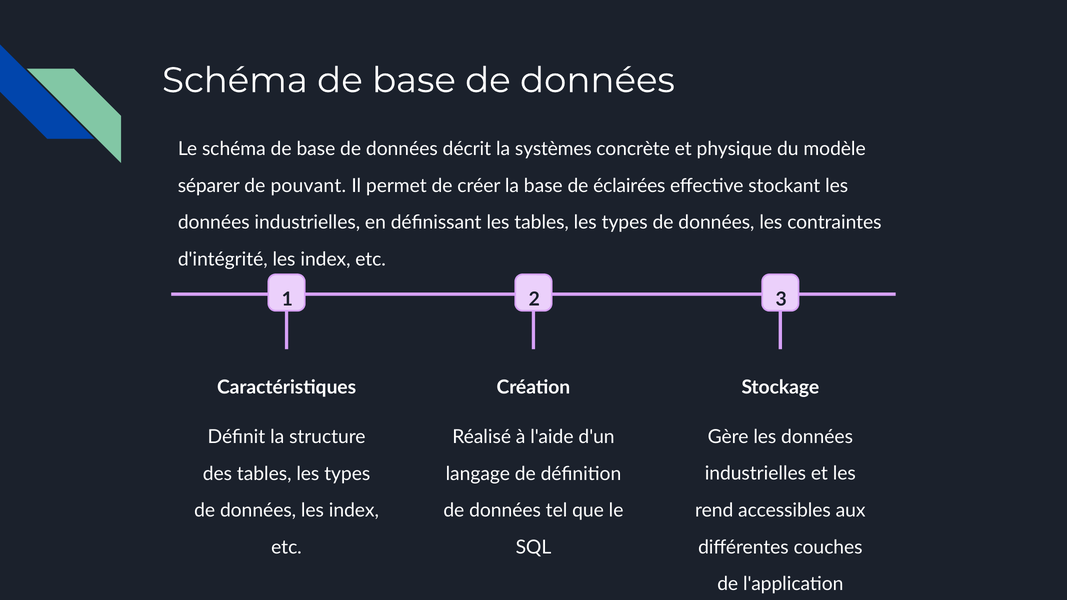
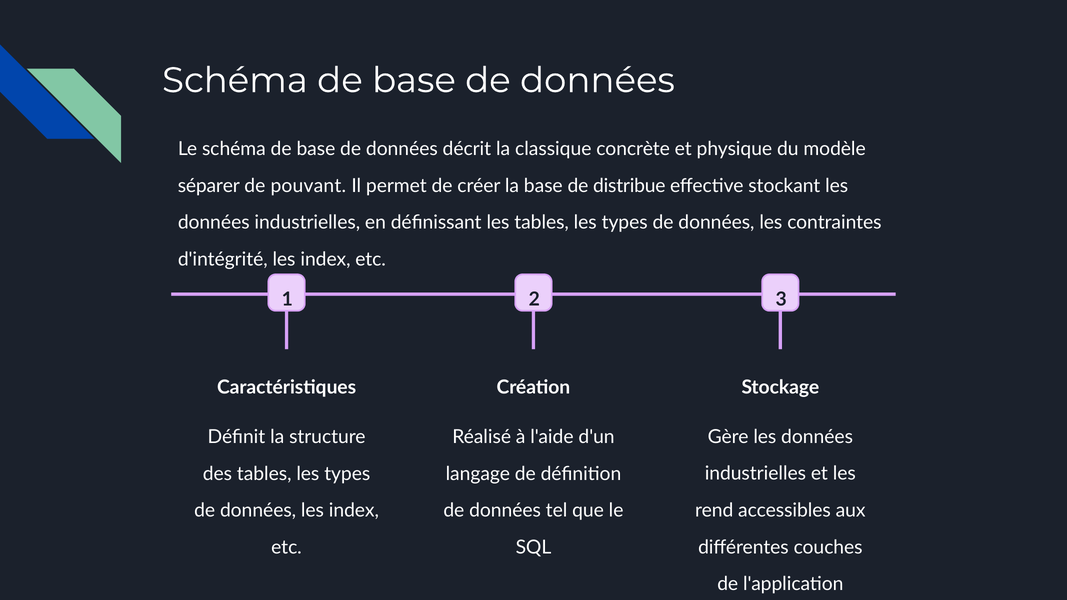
systèmes: systèmes -> classique
éclairées: éclairées -> distribue
